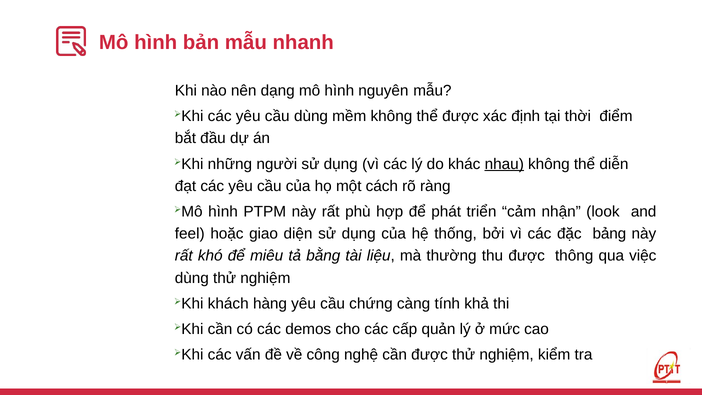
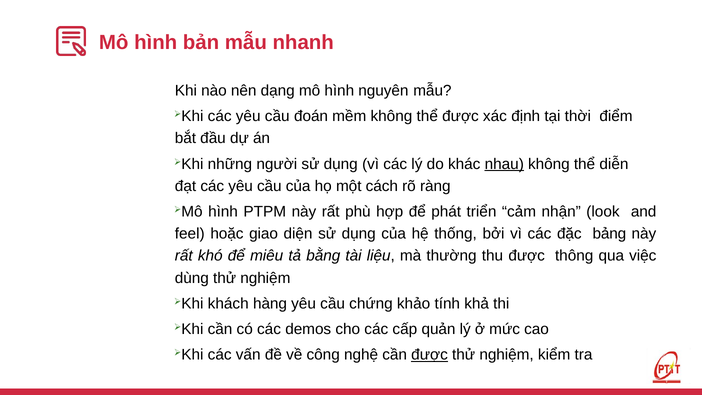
cầu dùng: dùng -> đoán
càng: càng -> khảo
được at (430, 355) underline: none -> present
